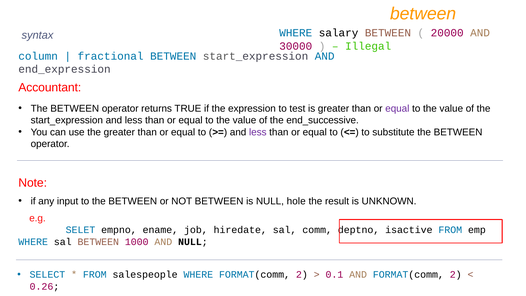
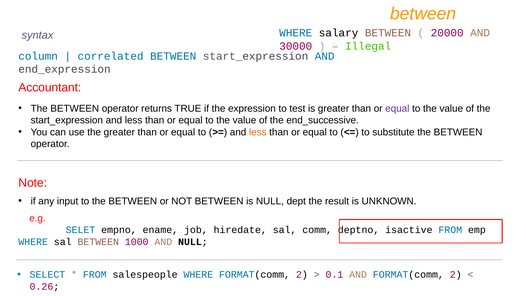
fractional: fractional -> correlated
less at (258, 132) colour: purple -> orange
hole: hole -> dept
